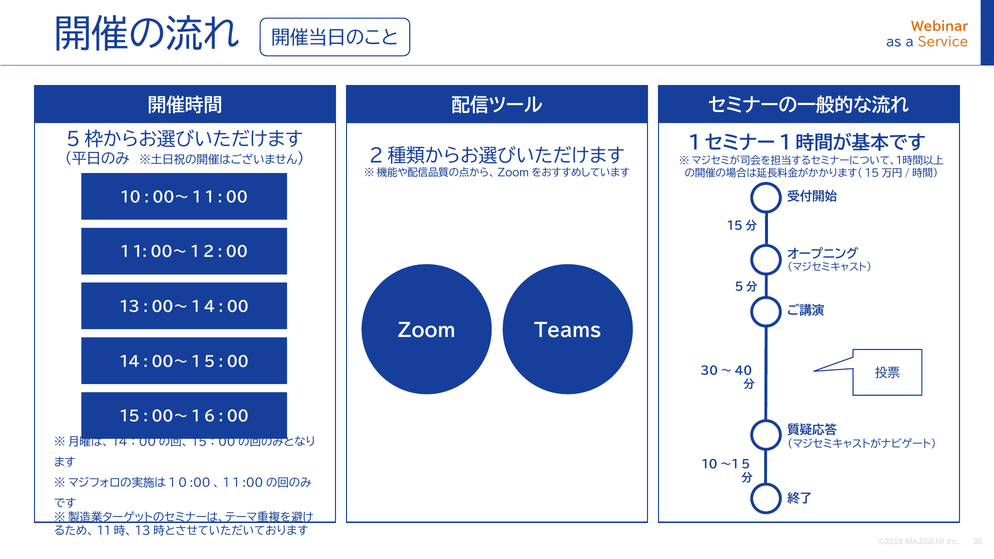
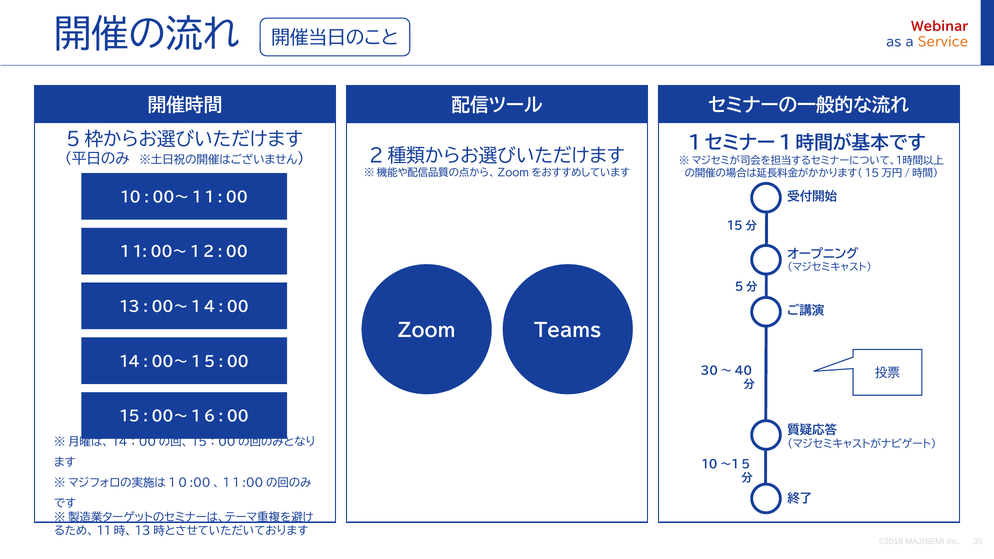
Webinar colour: orange -> red
